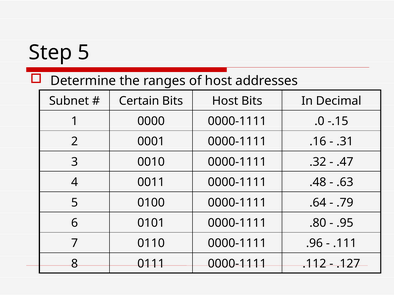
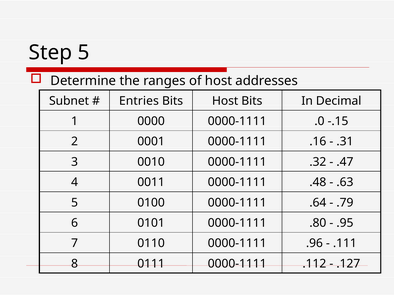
Certain: Certain -> Entries
